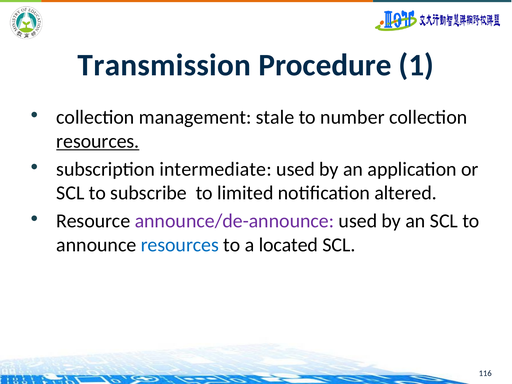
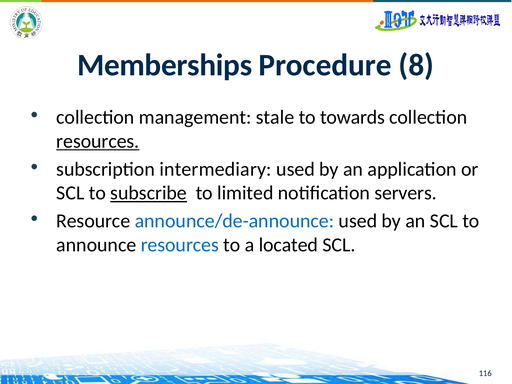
Transmission: Transmission -> Memberships
1: 1 -> 8
number: number -> towards
intermediate: intermediate -> intermediary
subscribe underline: none -> present
altered: altered -> servers
announce/de-announce colour: purple -> blue
